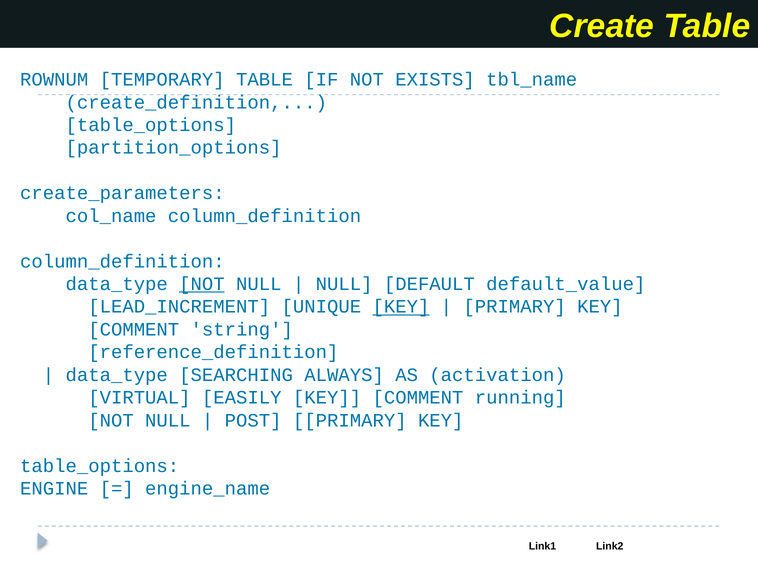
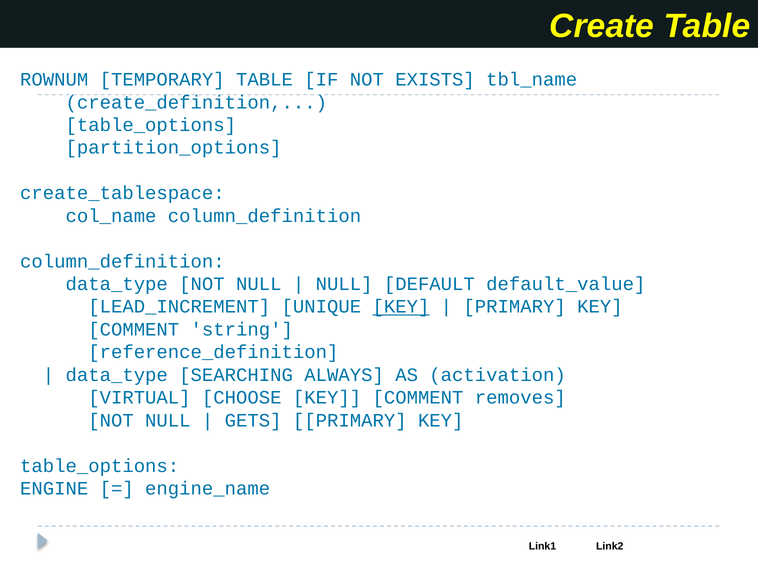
create_parameters: create_parameters -> create_tablespace
NOT at (202, 284) underline: present -> none
EASILY: EASILY -> CHOOSE
running: running -> removes
POST: POST -> GETS
